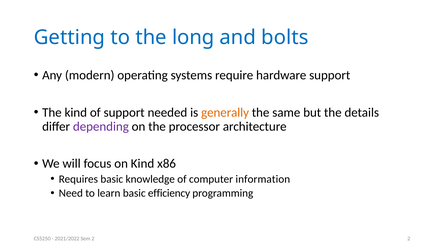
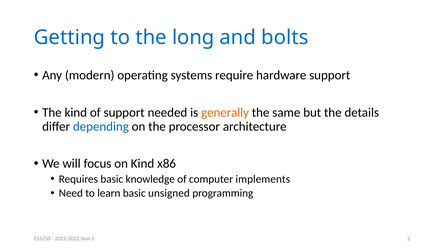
depending colour: purple -> blue
information: information -> implements
efficiency: efficiency -> unsigned
